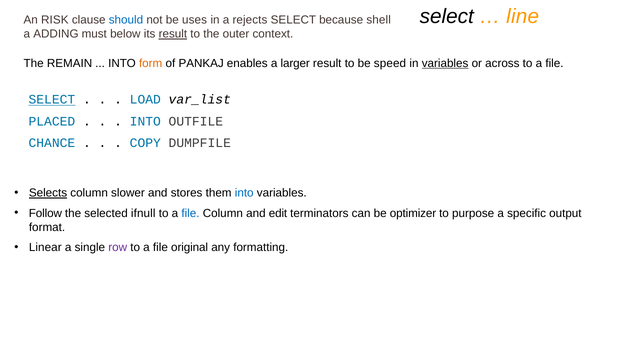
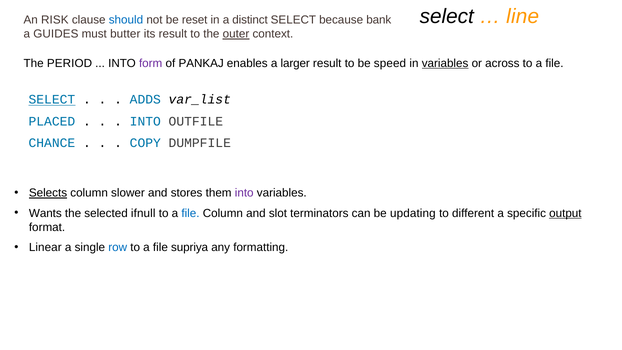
uses: uses -> reset
rejects: rejects -> distinct
shell: shell -> bank
ADDING: ADDING -> GUIDES
below: below -> butter
result at (173, 34) underline: present -> none
outer underline: none -> present
REMAIN: REMAIN -> PERIOD
form colour: orange -> purple
LOAD: LOAD -> ADDS
into at (244, 193) colour: blue -> purple
Follow: Follow -> Wants
edit: edit -> slot
optimizer: optimizer -> updating
purpose: purpose -> different
output underline: none -> present
row colour: purple -> blue
original: original -> supriya
